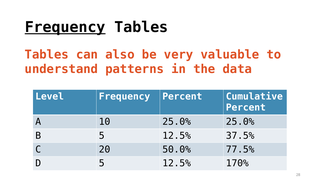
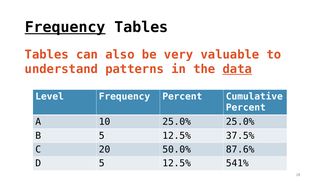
data underline: none -> present
77.5%: 77.5% -> 87.6%
170%: 170% -> 541%
